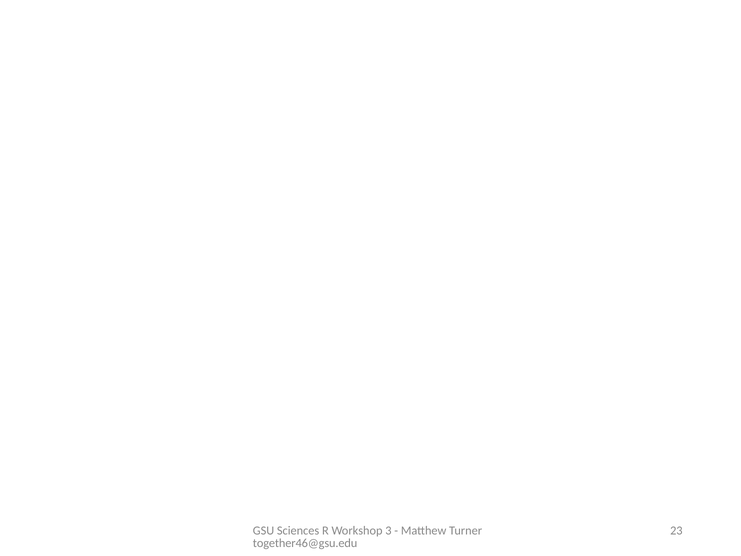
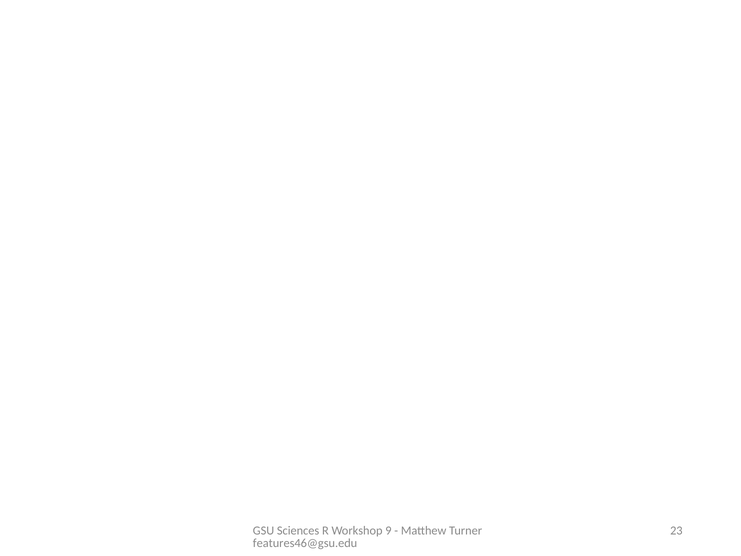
3: 3 -> 9
together46@gsu.edu: together46@gsu.edu -> features46@gsu.edu
